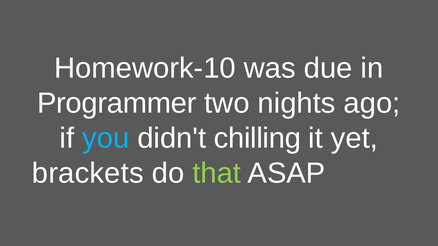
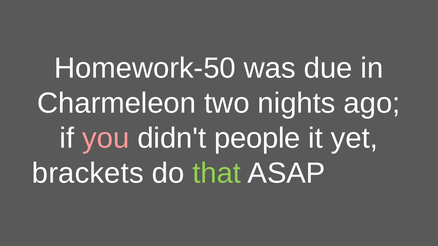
Homework-10: Homework-10 -> Homework-50
Programmer: Programmer -> Charmeleon
you colour: light blue -> pink
chilling: chilling -> people
